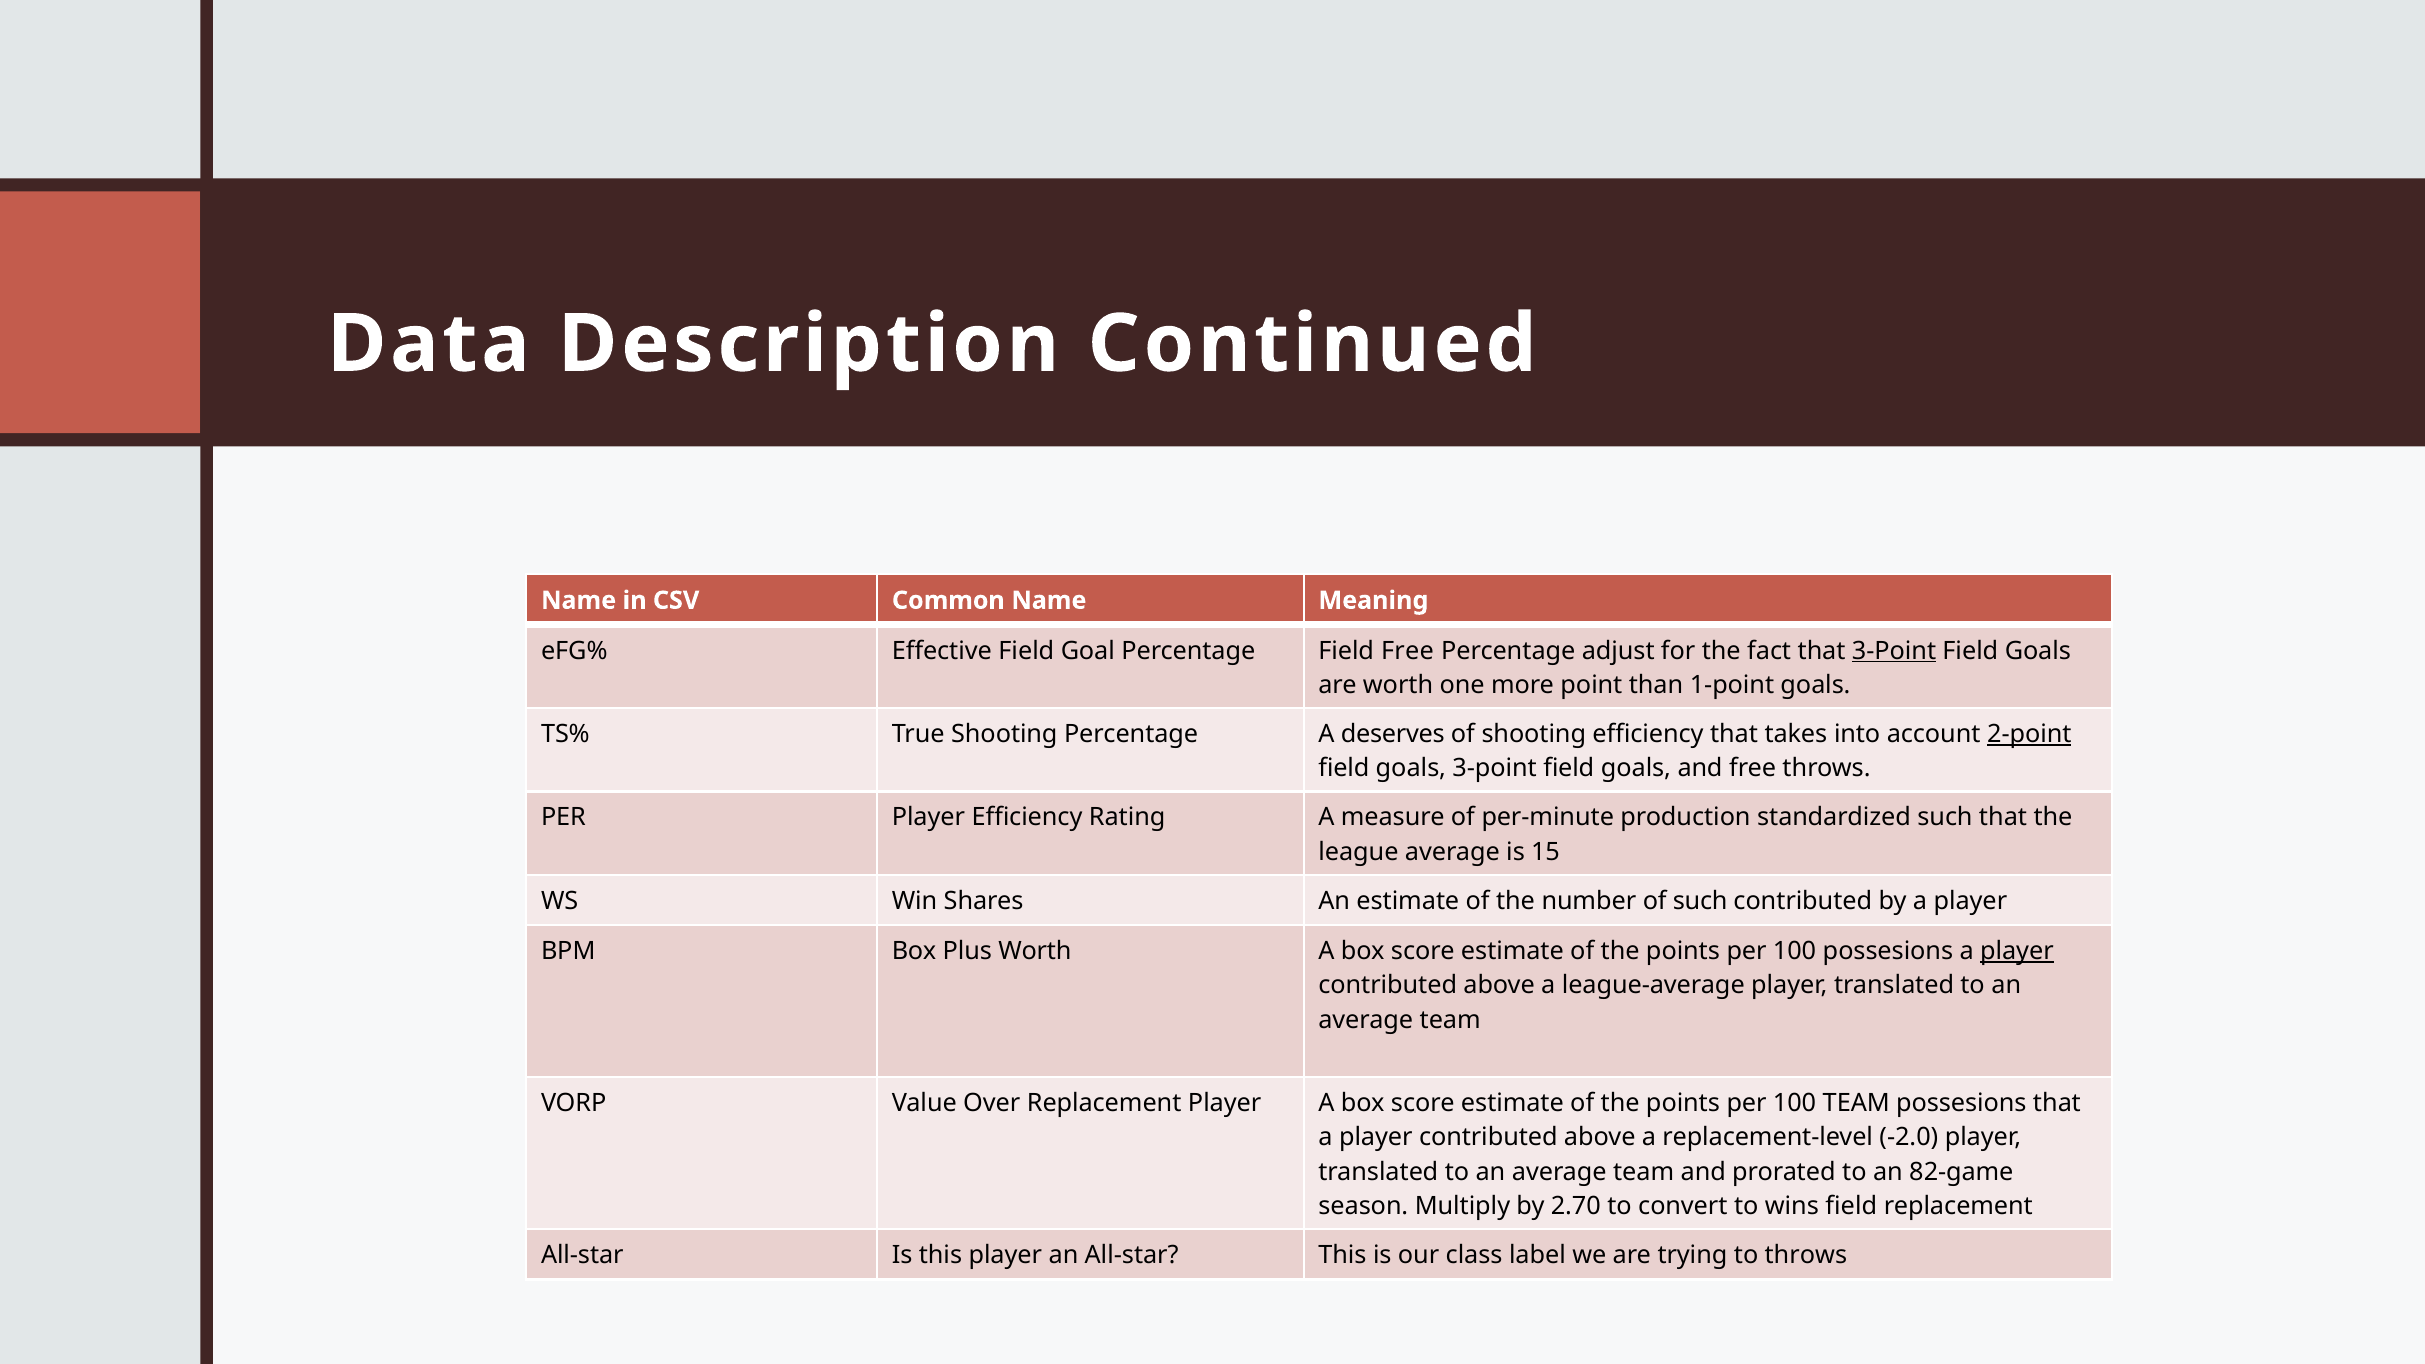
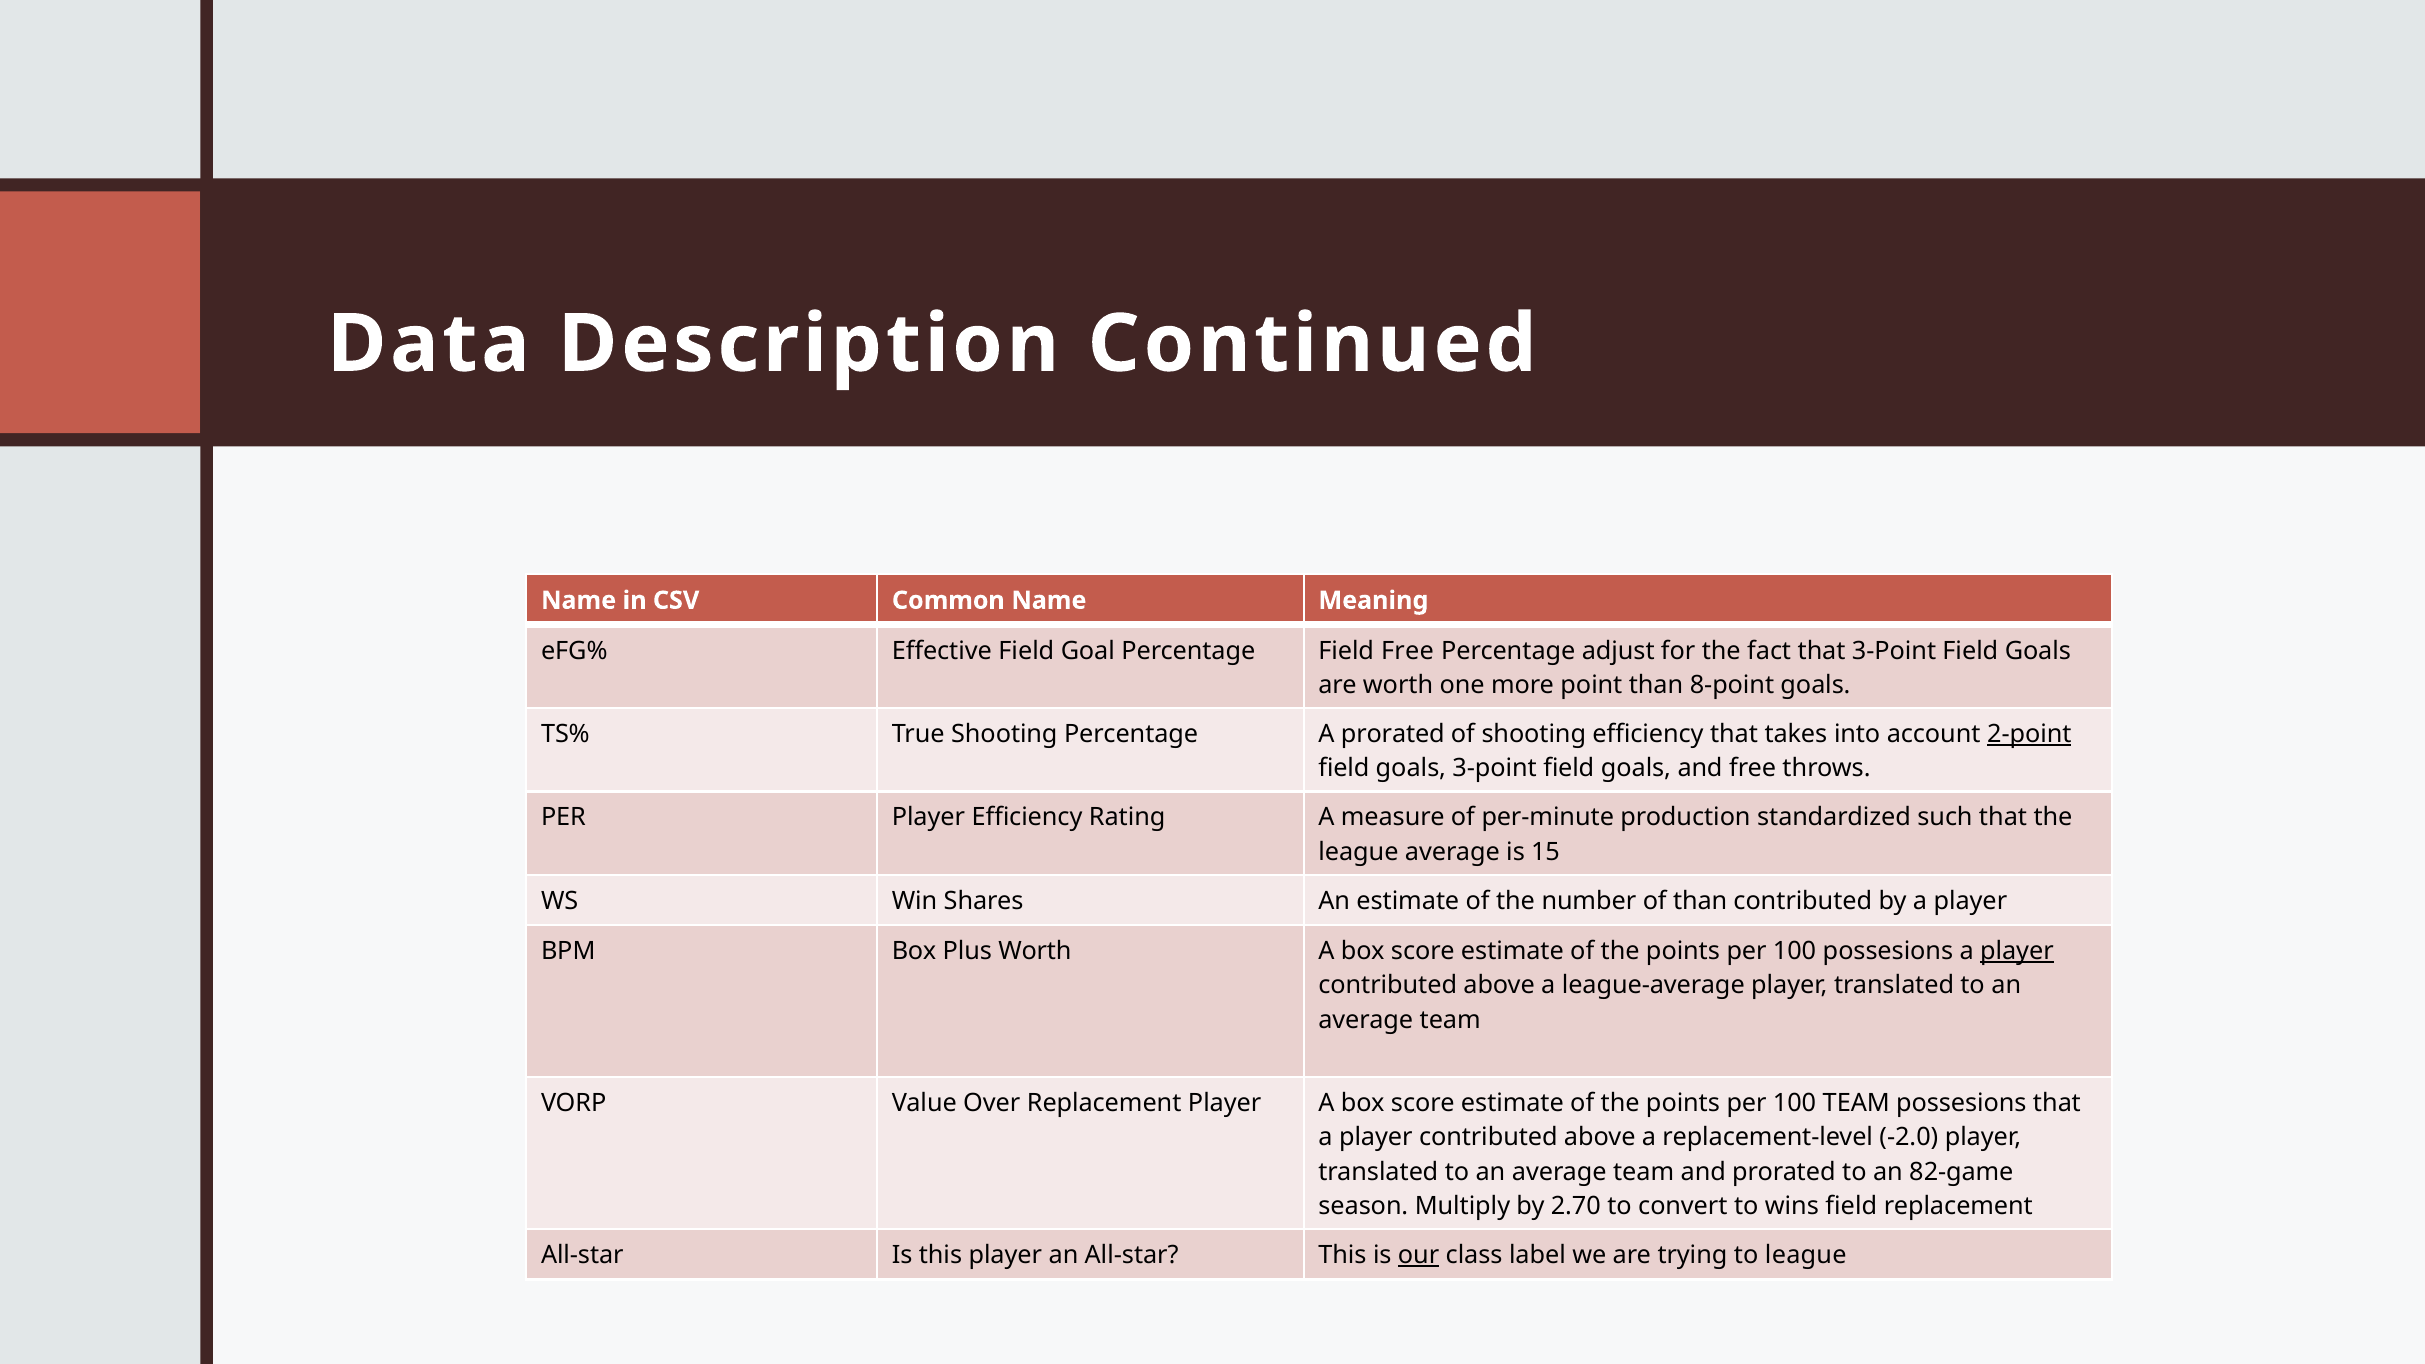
3-Point at (1894, 651) underline: present -> none
1-point: 1-point -> 8-point
A deserves: deserves -> prorated
of such: such -> than
our underline: none -> present
to throws: throws -> league
